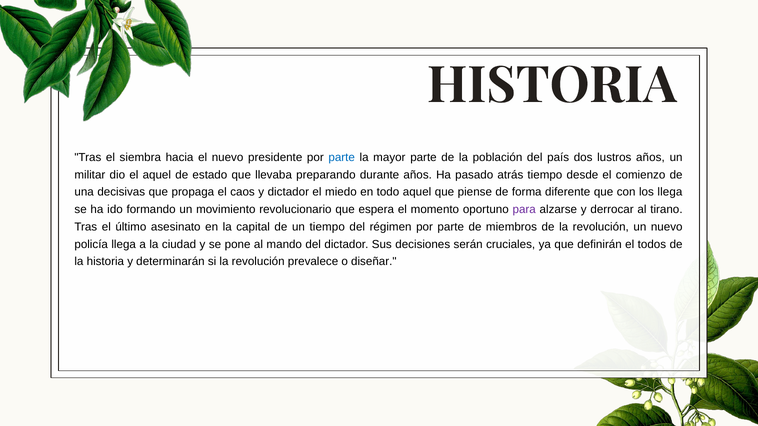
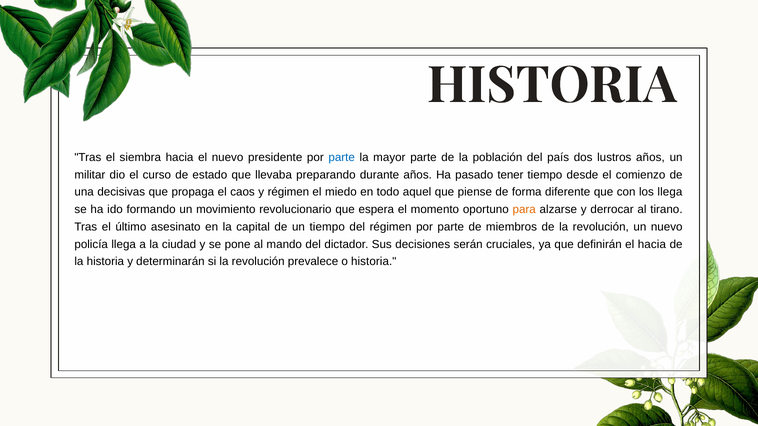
el aquel: aquel -> curso
atrás: atrás -> tener
y dictador: dictador -> régimen
para colour: purple -> orange
el todos: todos -> hacia
o diseñar: diseñar -> historia
